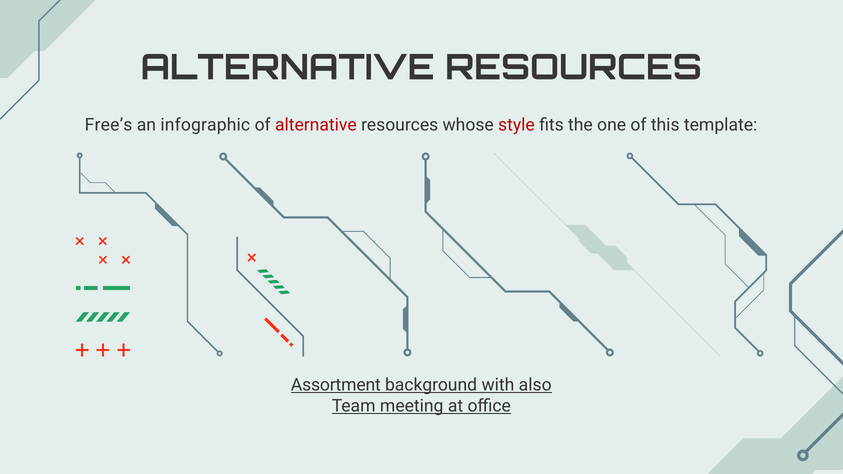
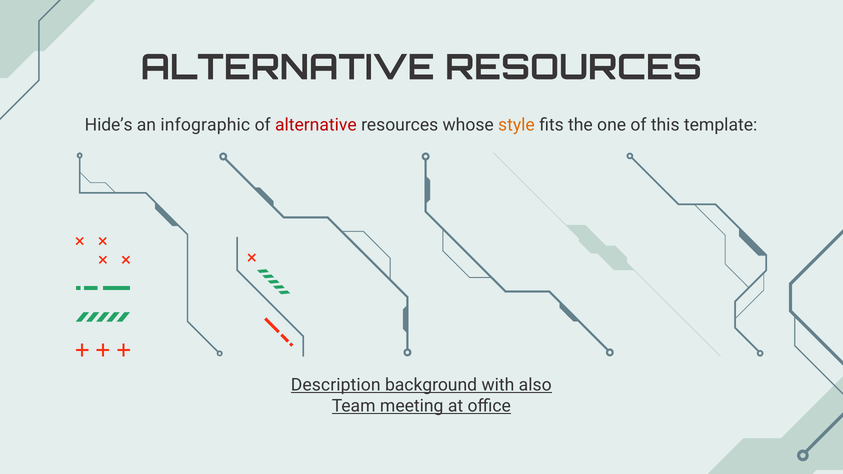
Free’s: Free’s -> Hide’s
style colour: red -> orange
Assortment: Assortment -> Description
